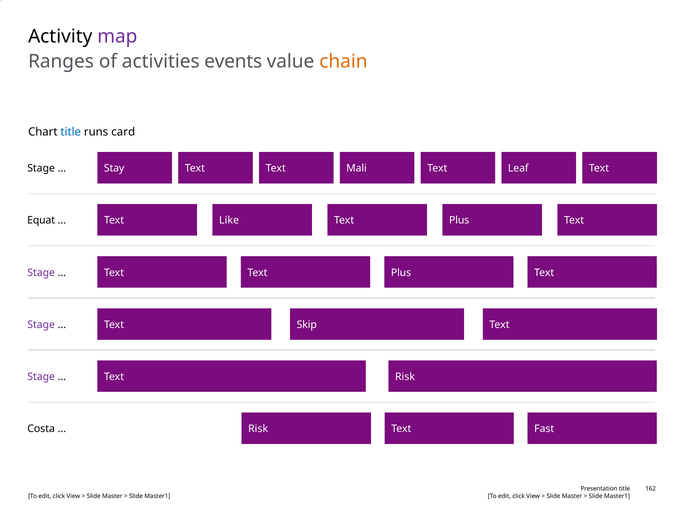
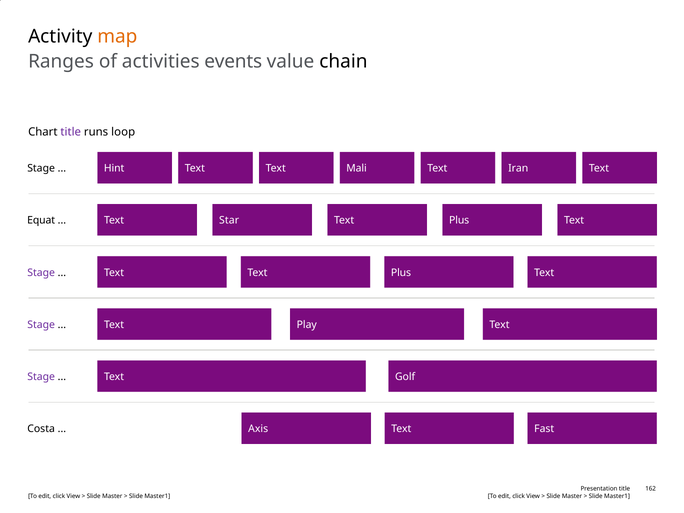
map colour: purple -> orange
chain colour: orange -> black
title at (71, 132) colour: blue -> purple
card: card -> loop
Stay: Stay -> Hint
Leaf: Leaf -> Iran
Like: Like -> Star
Skip: Skip -> Play
Text Risk: Risk -> Golf
Risk at (258, 429): Risk -> Axis
